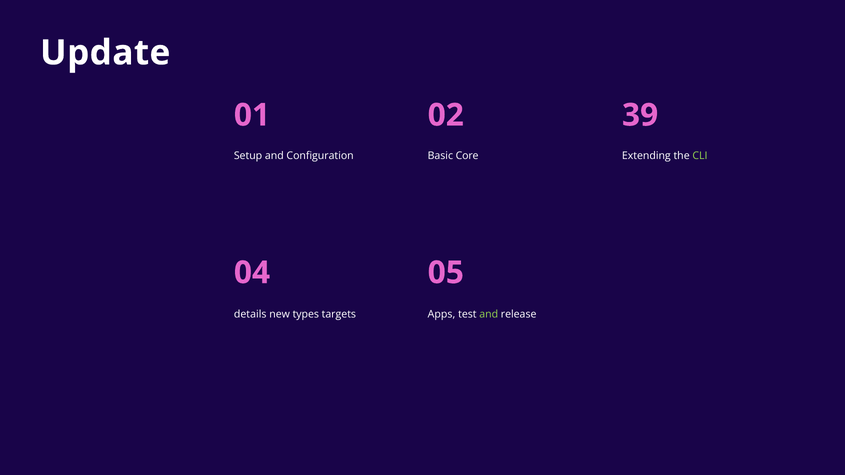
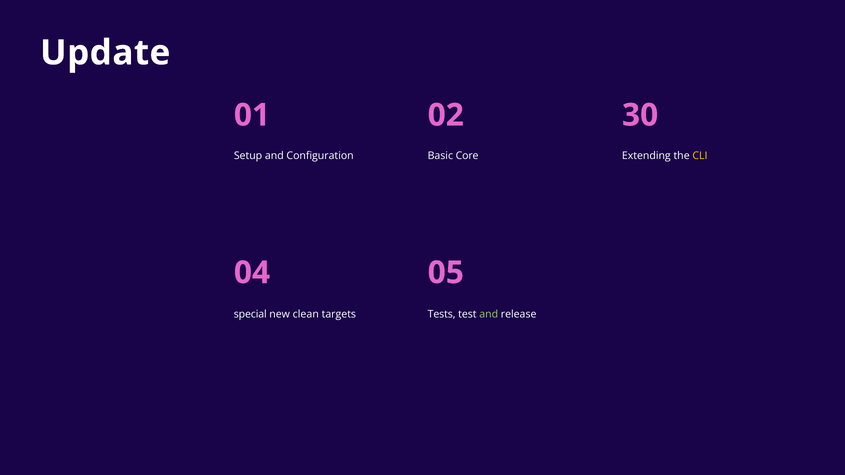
39: 39 -> 30
CLI colour: light green -> yellow
details: details -> special
types: types -> clean
Apps: Apps -> Tests
